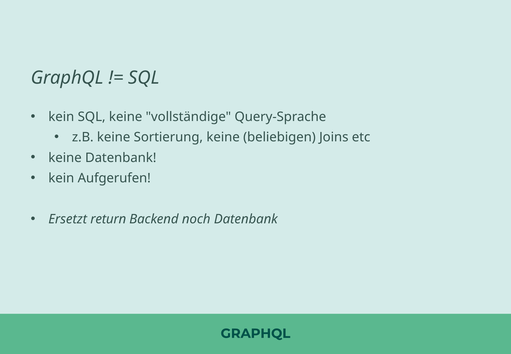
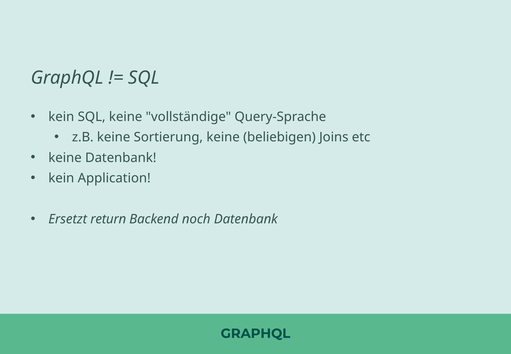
Aufgerufen: Aufgerufen -> Application
